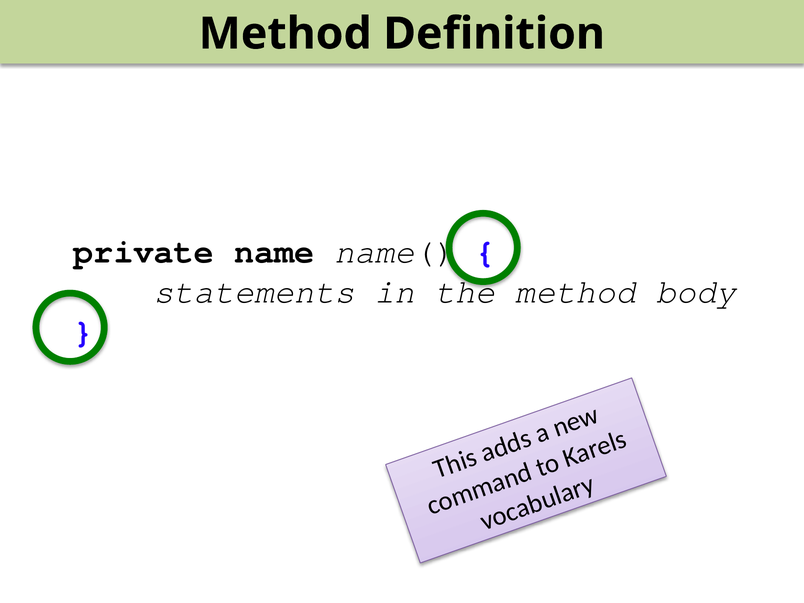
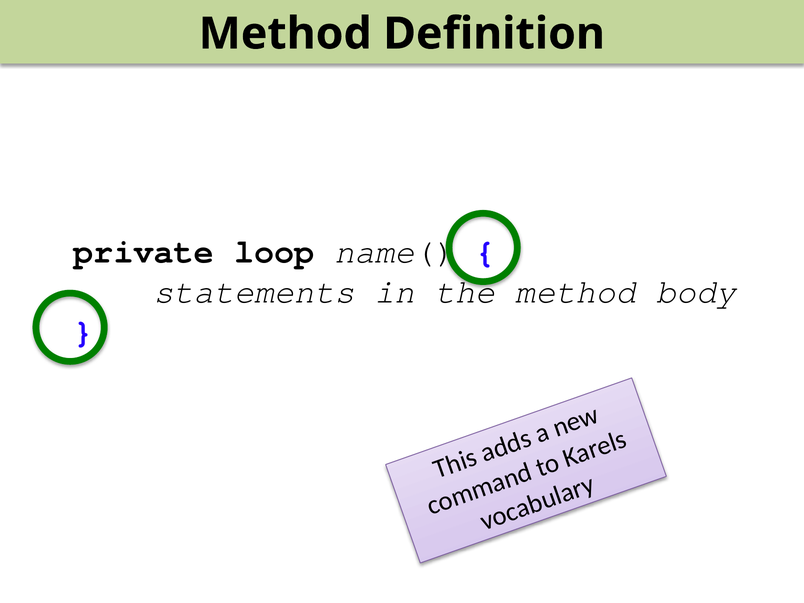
name: name -> loop
